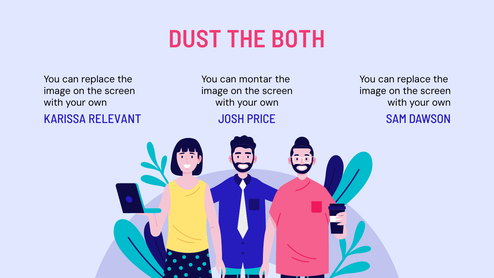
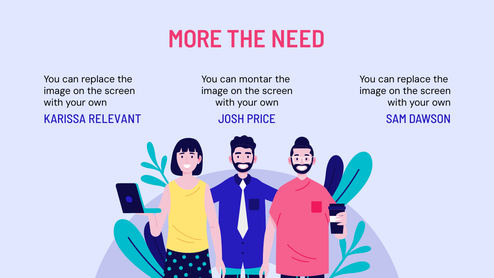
DUST: DUST -> MORE
BOTH: BOTH -> NEED
